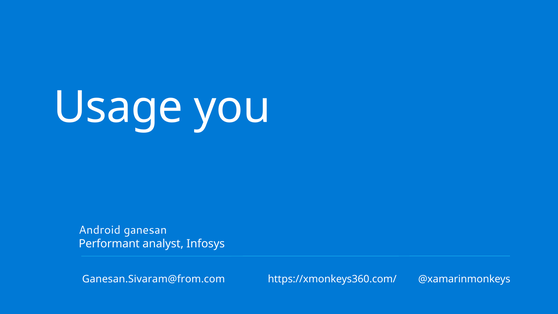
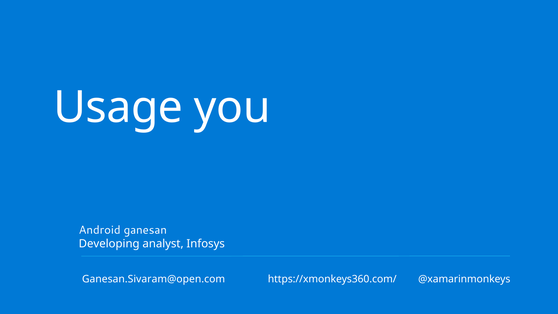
Performant: Performant -> Developing
Ganesan.Sivaram@from.com: Ganesan.Sivaram@from.com -> Ganesan.Sivaram@open.com
